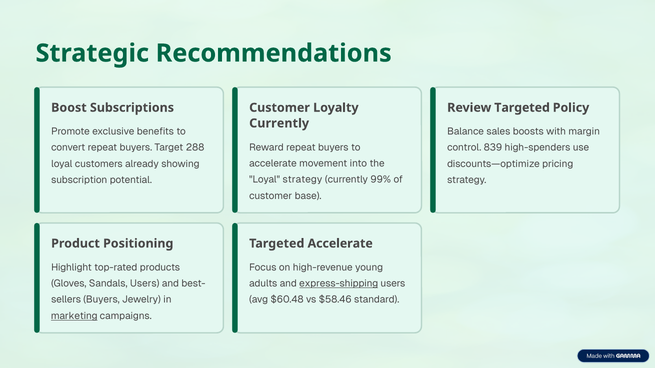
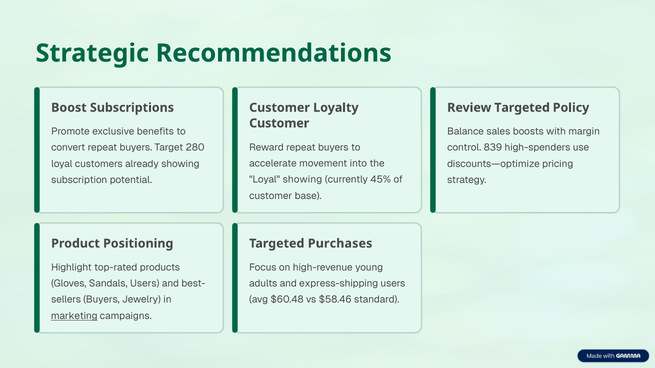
Currently at (279, 123): Currently -> Customer
288: 288 -> 280
Loyal strategy: strategy -> showing
99%: 99% -> 45%
Targeted Accelerate: Accelerate -> Purchases
express-shipping underline: present -> none
